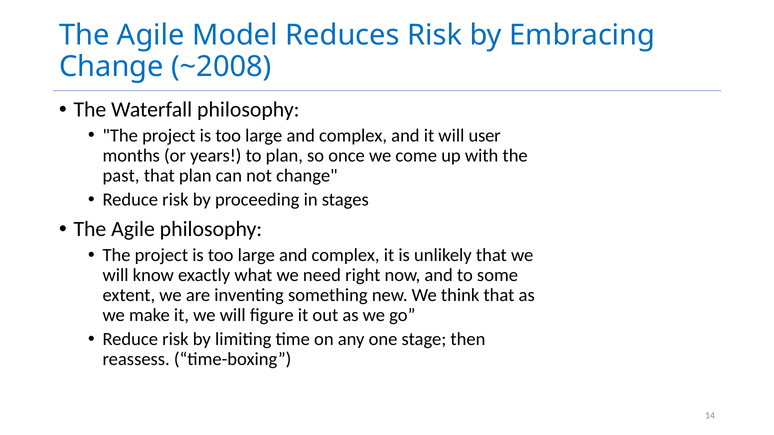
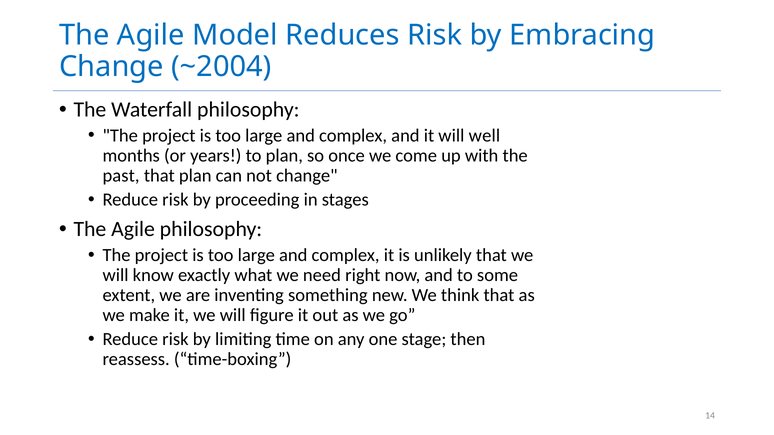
~2008: ~2008 -> ~2004
user: user -> well
